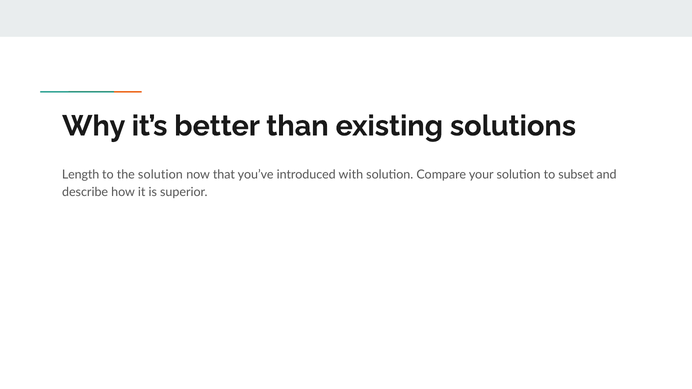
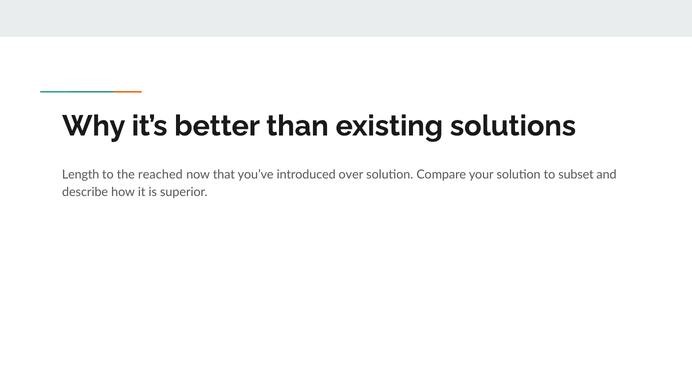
the solution: solution -> reached
with: with -> over
